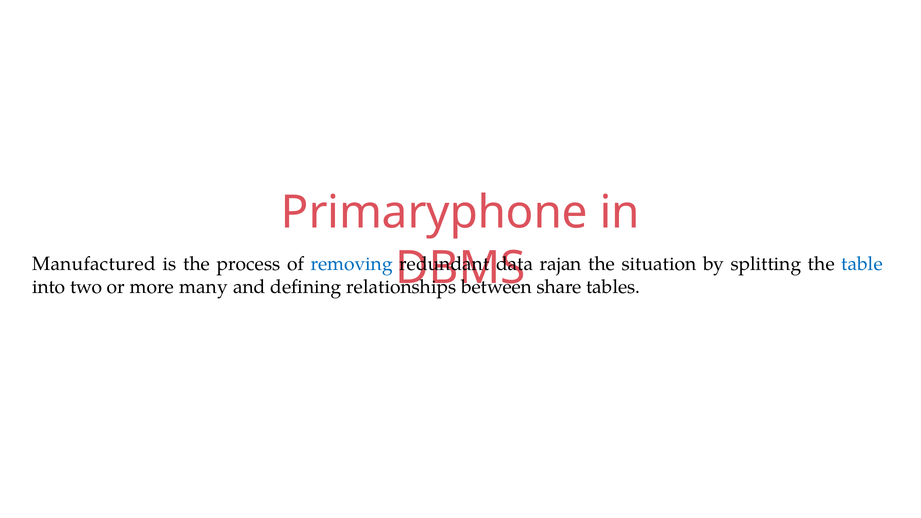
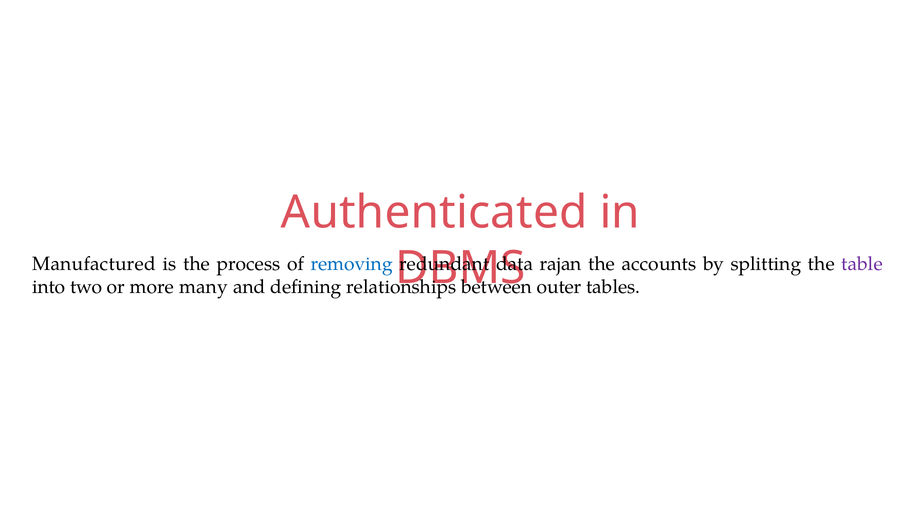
Primaryphone: Primaryphone -> Authenticated
situation: situation -> accounts
table colour: blue -> purple
share: share -> outer
